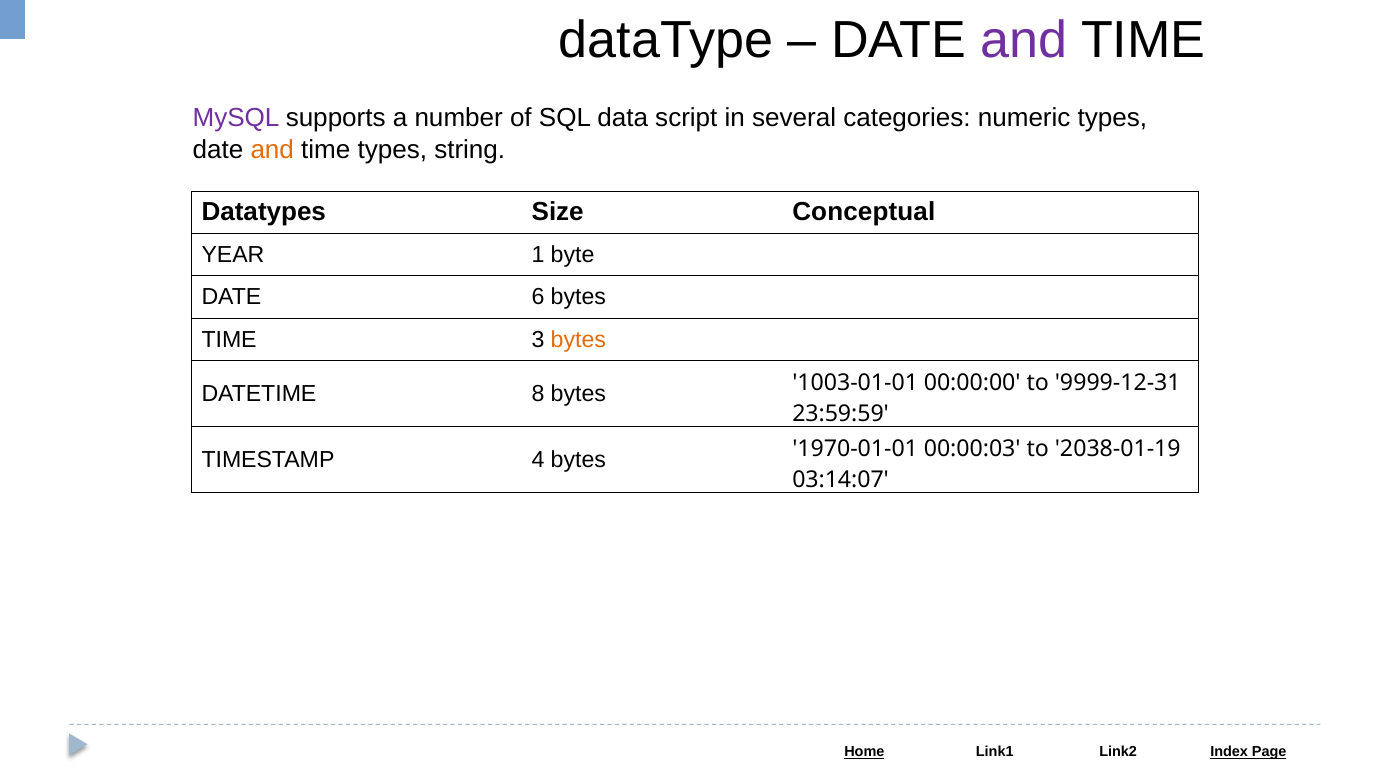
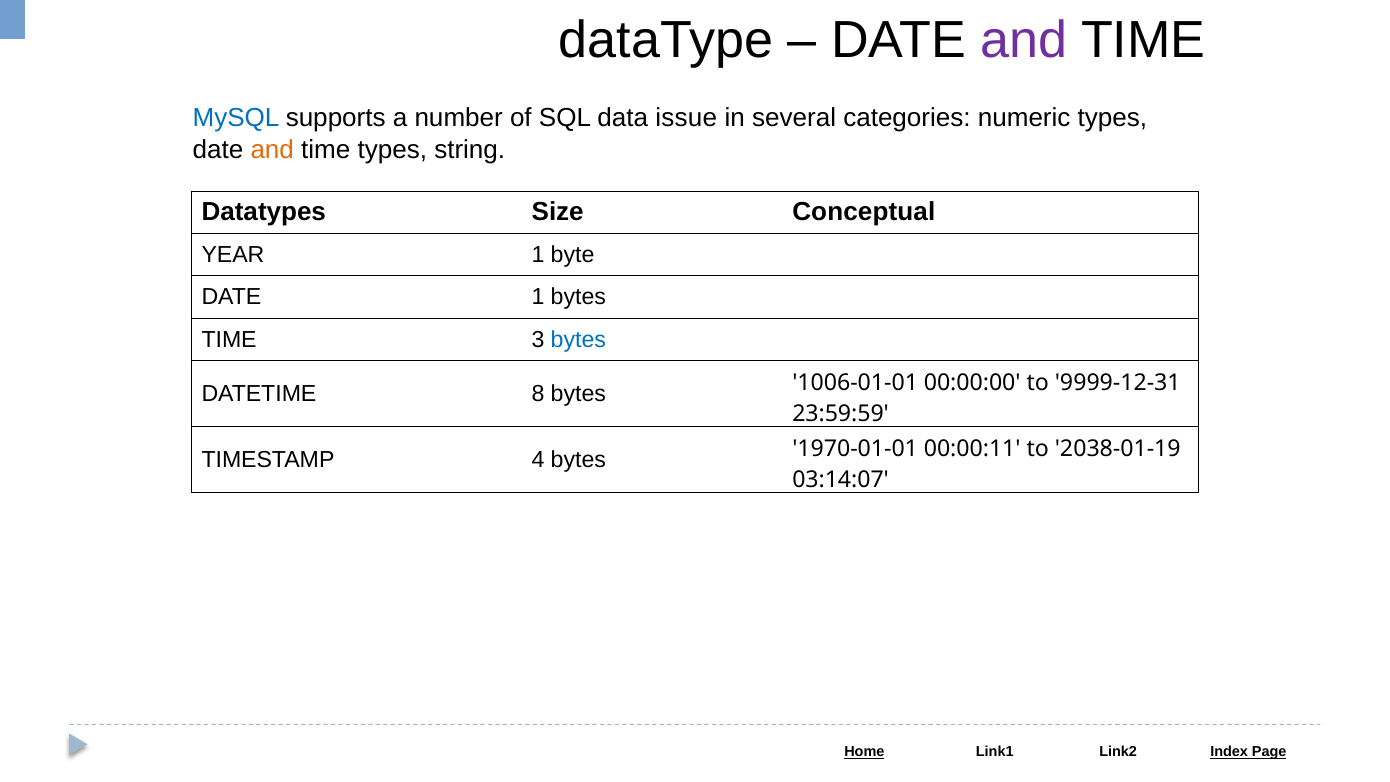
MySQL colour: purple -> blue
script: script -> issue
DATE 6: 6 -> 1
bytes at (578, 339) colour: orange -> blue
1003-01-01: 1003-01-01 -> 1006-01-01
00:00:03: 00:00:03 -> 00:00:11
